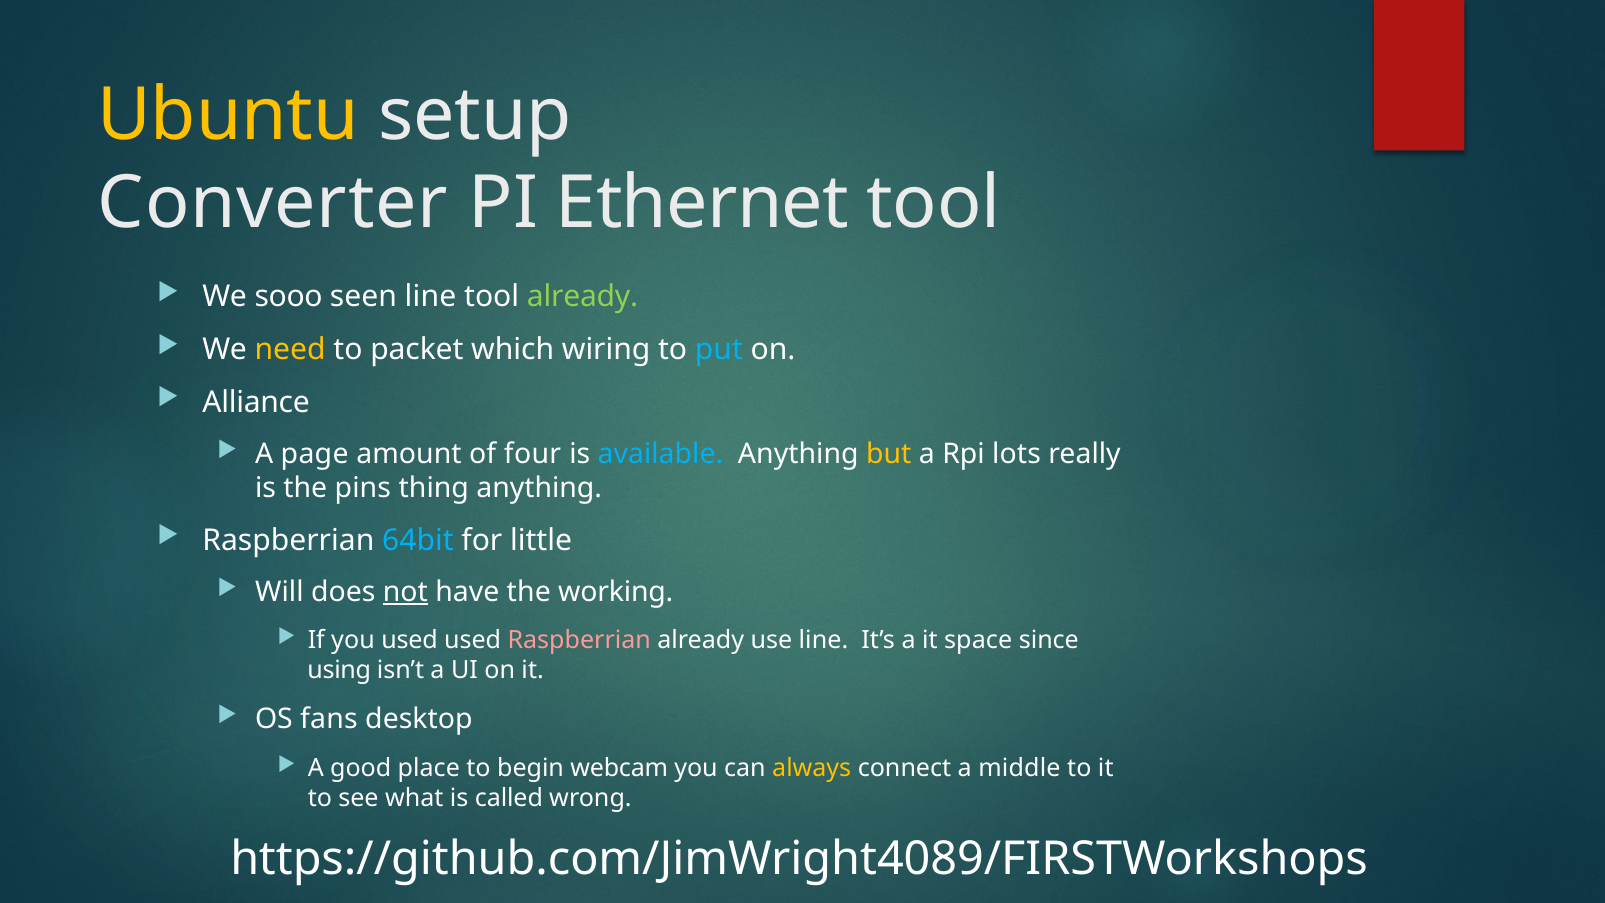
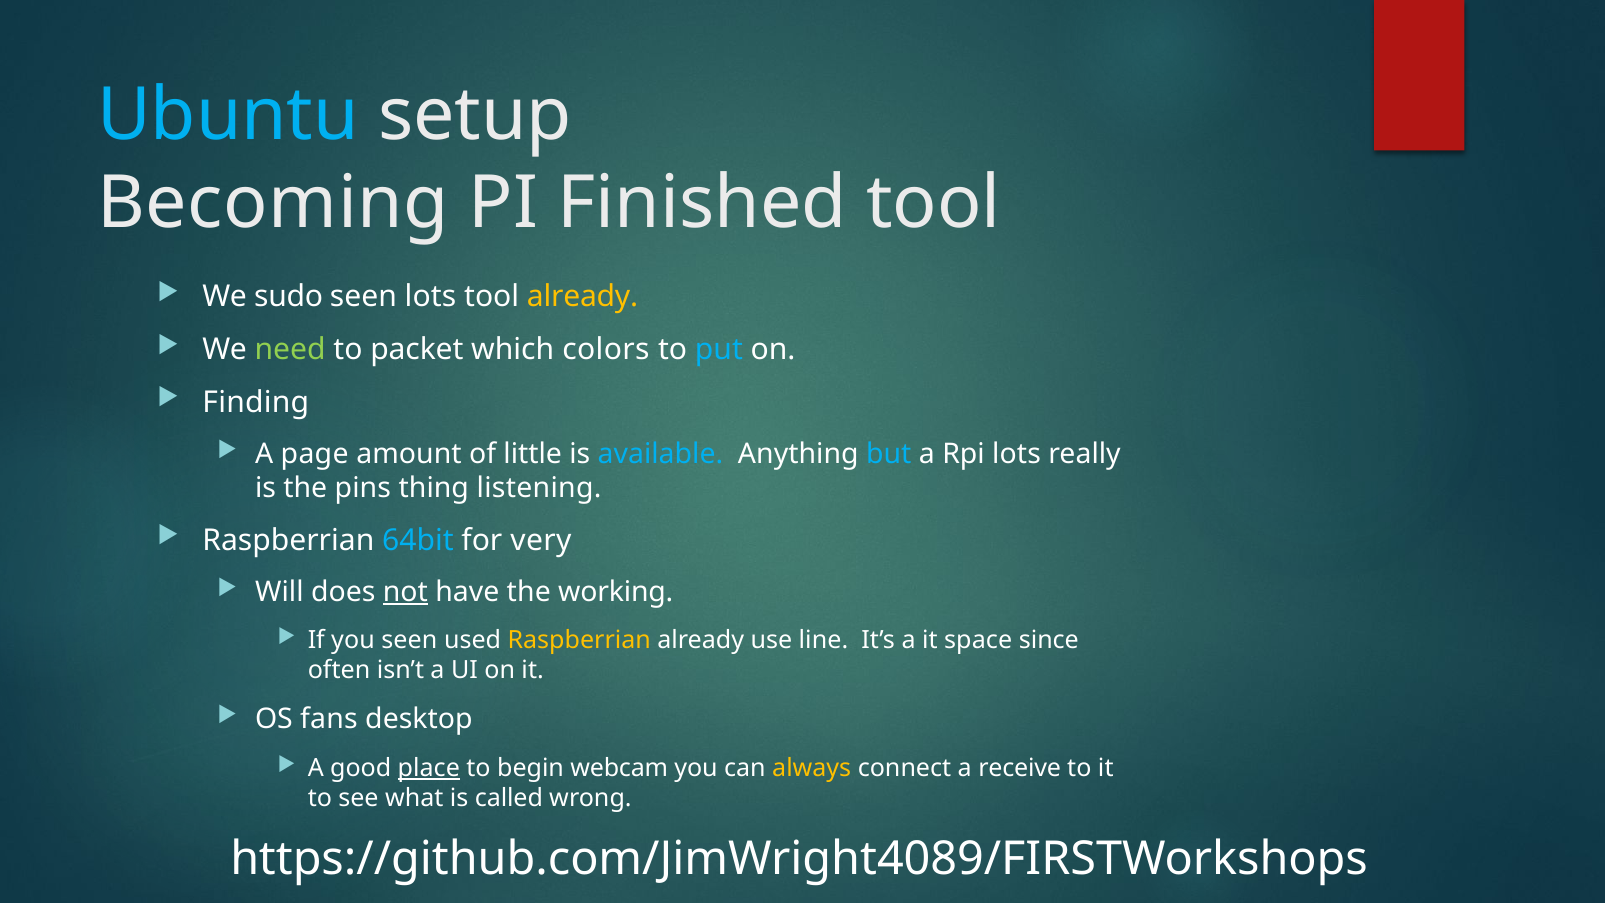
Ubuntu colour: yellow -> light blue
Converter: Converter -> Becoming
Ethernet: Ethernet -> Finished
sooo: sooo -> sudo
seen line: line -> lots
already at (583, 296) colour: light green -> yellow
need colour: yellow -> light green
wiring: wiring -> colors
Alliance: Alliance -> Finding
four: four -> little
but colour: yellow -> light blue
thing anything: anything -> listening
little: little -> very
you used: used -> seen
Raspberrian at (579, 640) colour: pink -> yellow
using: using -> often
place underline: none -> present
middle: middle -> receive
